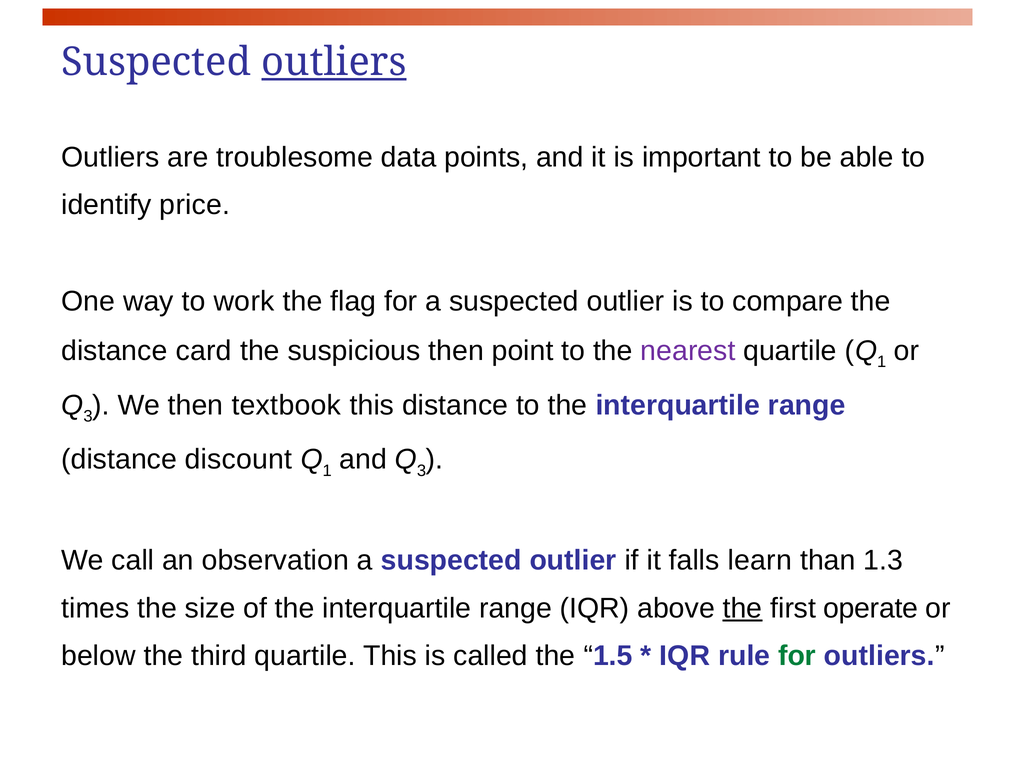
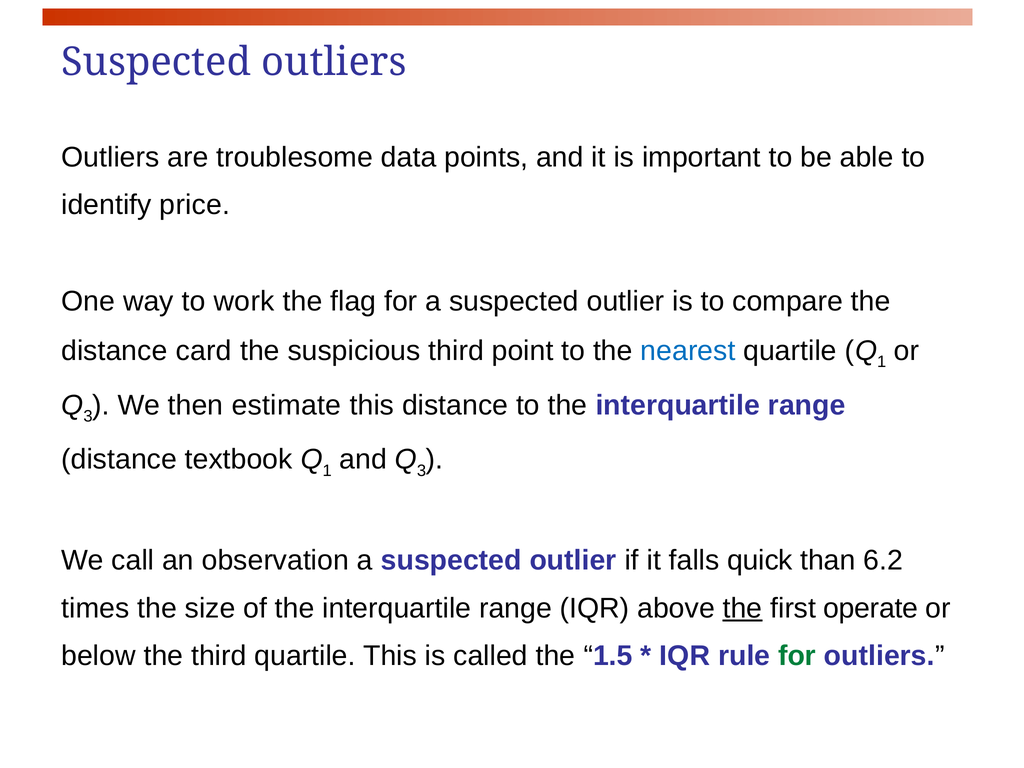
outliers at (334, 62) underline: present -> none
suspicious then: then -> third
nearest colour: purple -> blue
textbook: textbook -> estimate
discount: discount -> textbook
learn: learn -> quick
1.3: 1.3 -> 6.2
